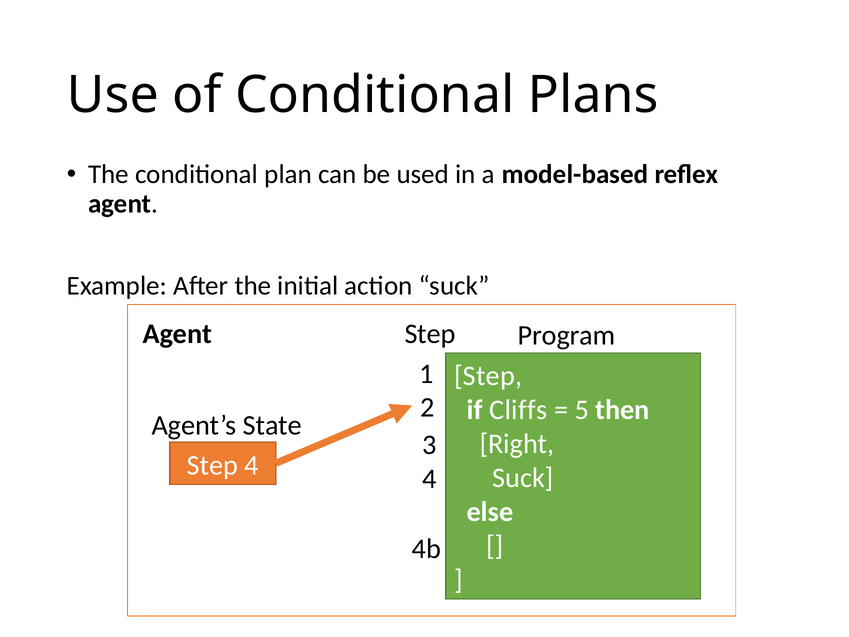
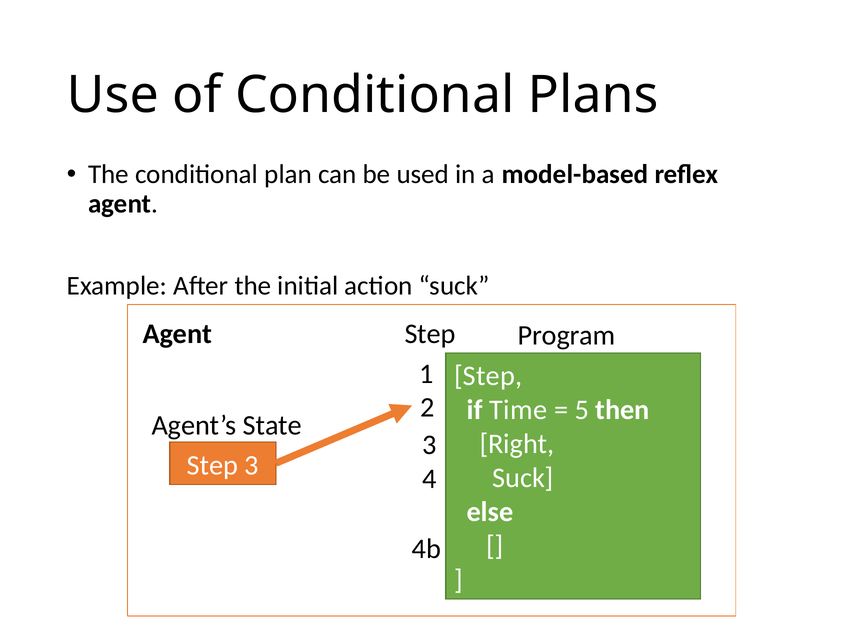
Cliffs: Cliffs -> Time
Step 4: 4 -> 3
